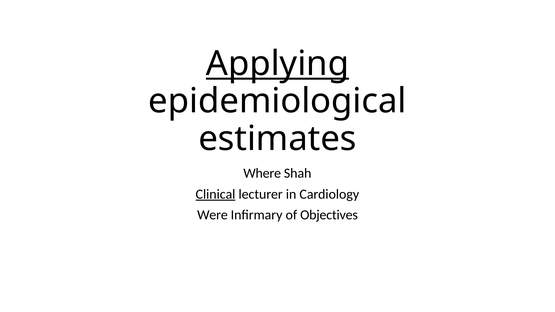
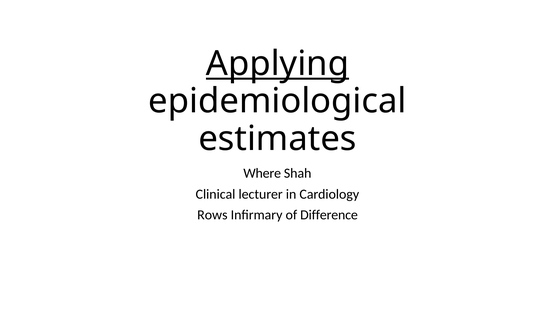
Clinical underline: present -> none
Were: Were -> Rows
Objectives: Objectives -> Difference
